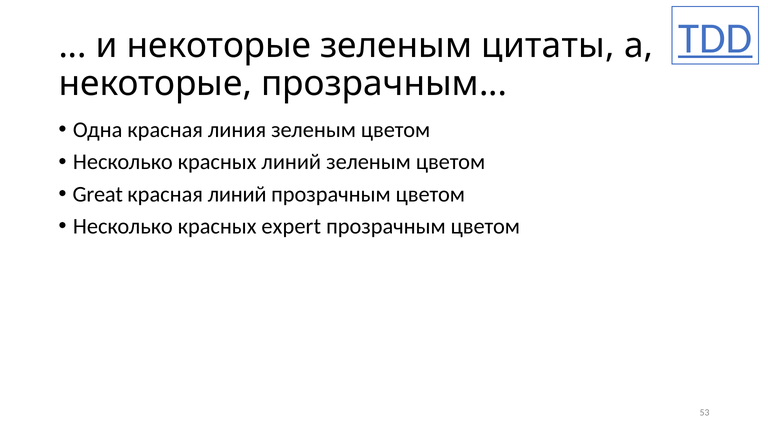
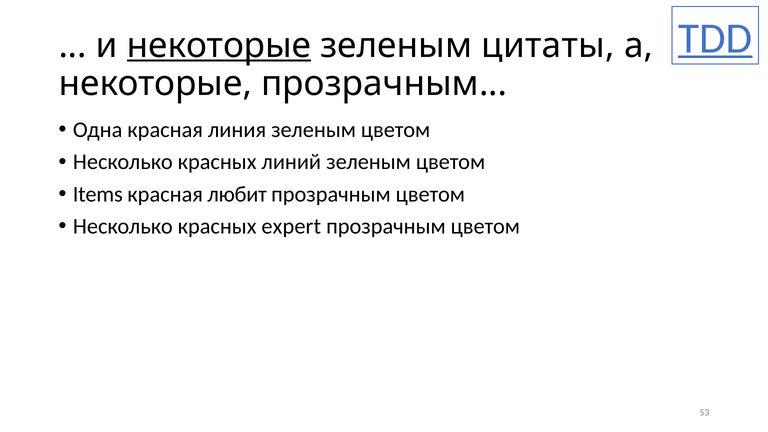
некоторые at (219, 46) underline: none -> present
Great: Great -> Items
красная линий: линий -> любит
